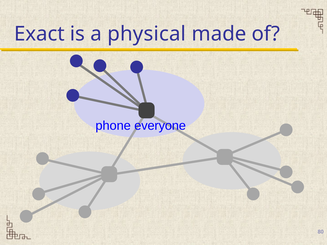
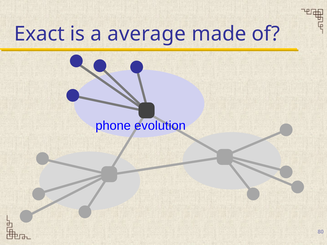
physical: physical -> average
everyone: everyone -> evolution
